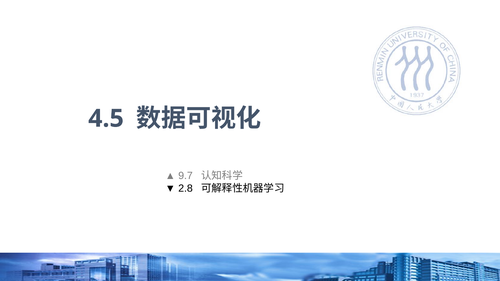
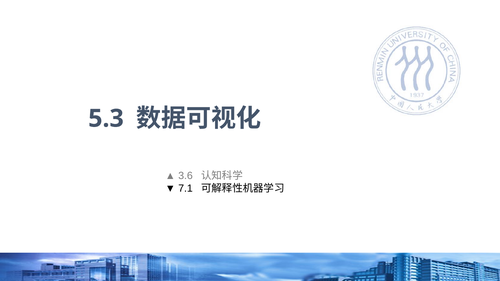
4.5: 4.5 -> 5.3
9.7: 9.7 -> 3.6
2.8: 2.8 -> 7.1
